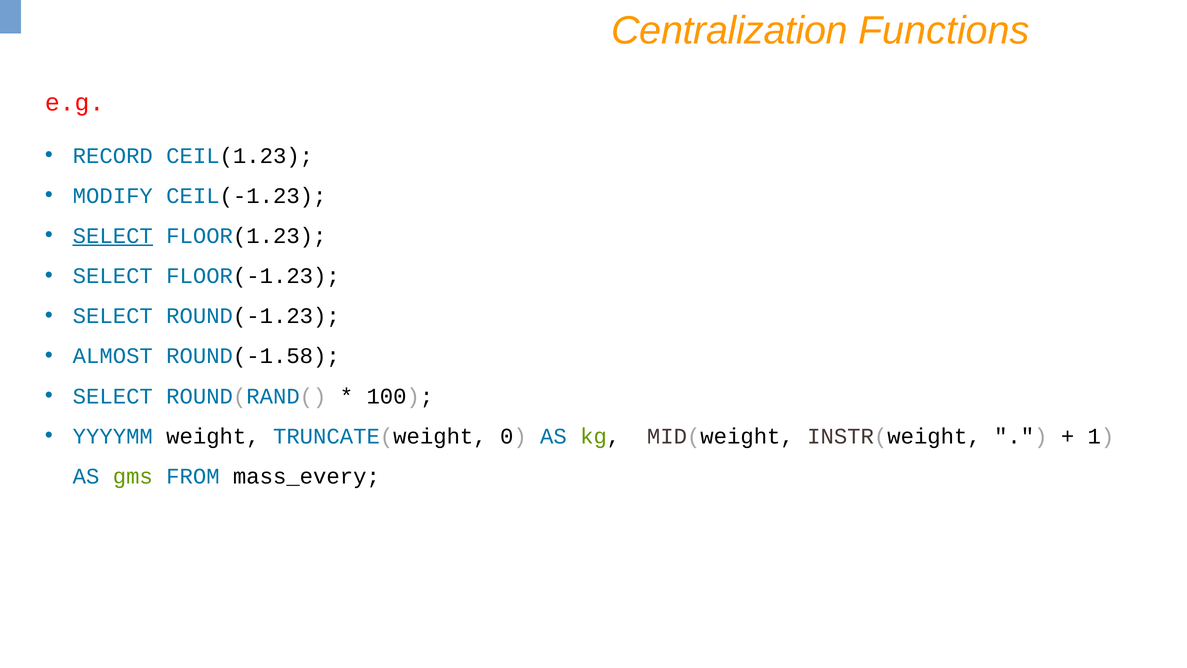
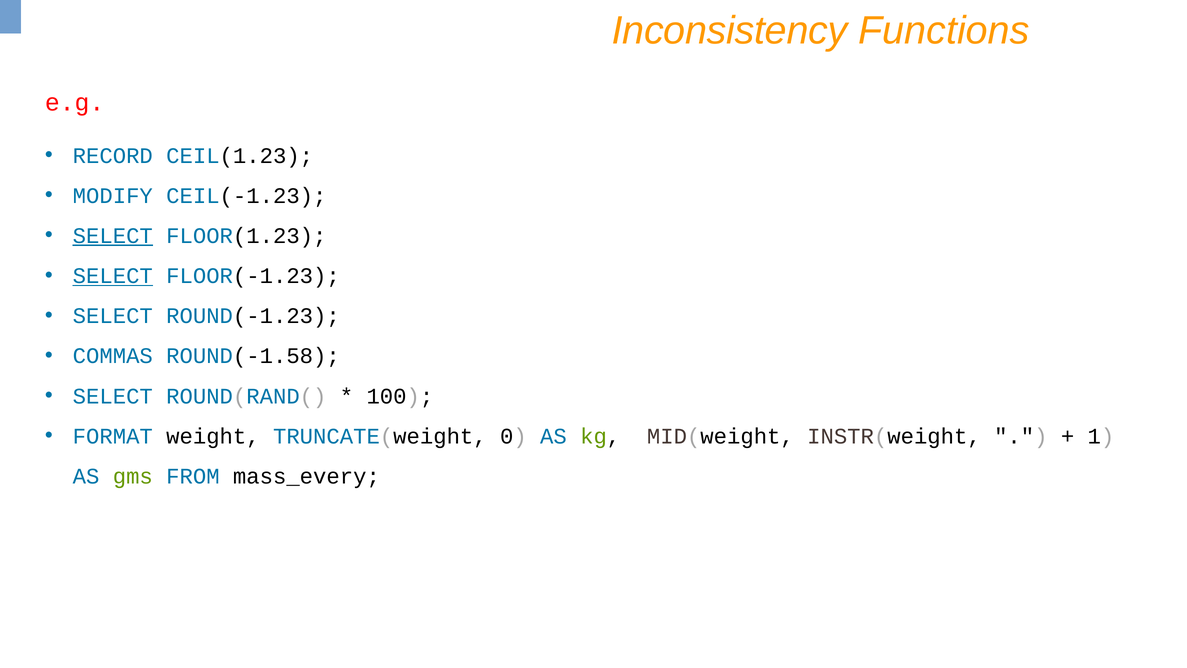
Centralization: Centralization -> Inconsistency
SELECT at (113, 276) underline: none -> present
ALMOST: ALMOST -> COMMAS
YYYYMM: YYYYMM -> FORMAT
